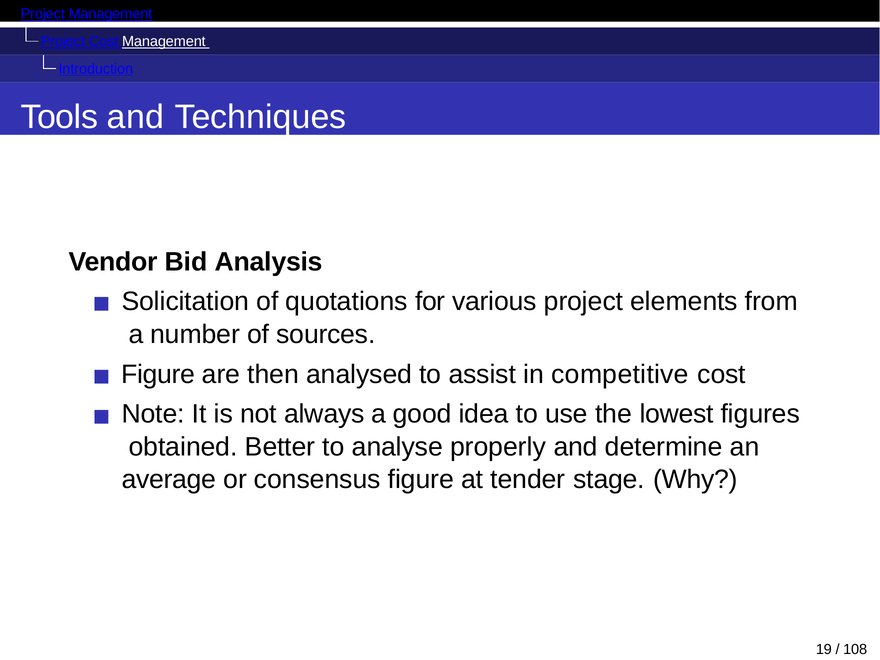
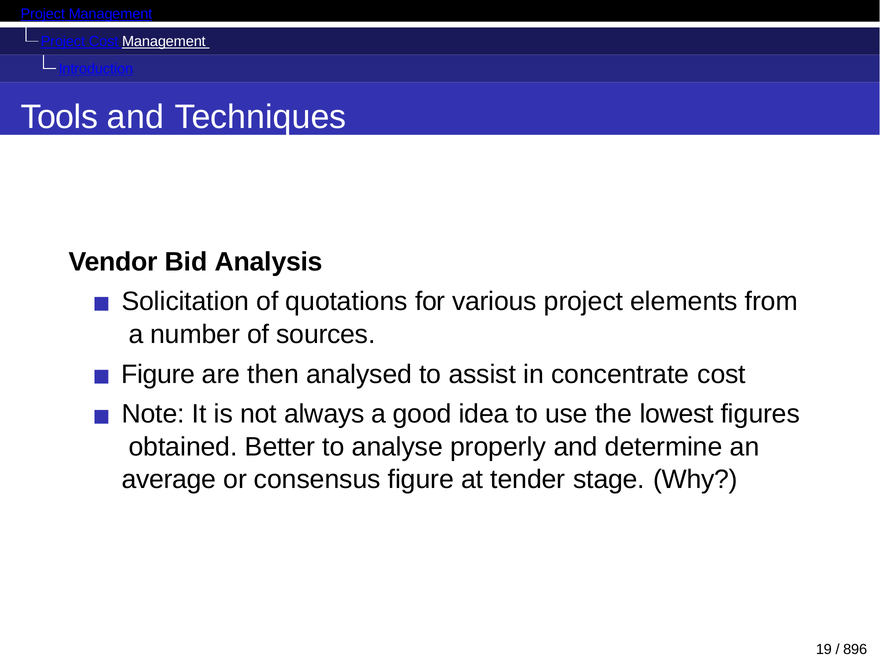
competitive: competitive -> concentrate
108: 108 -> 896
